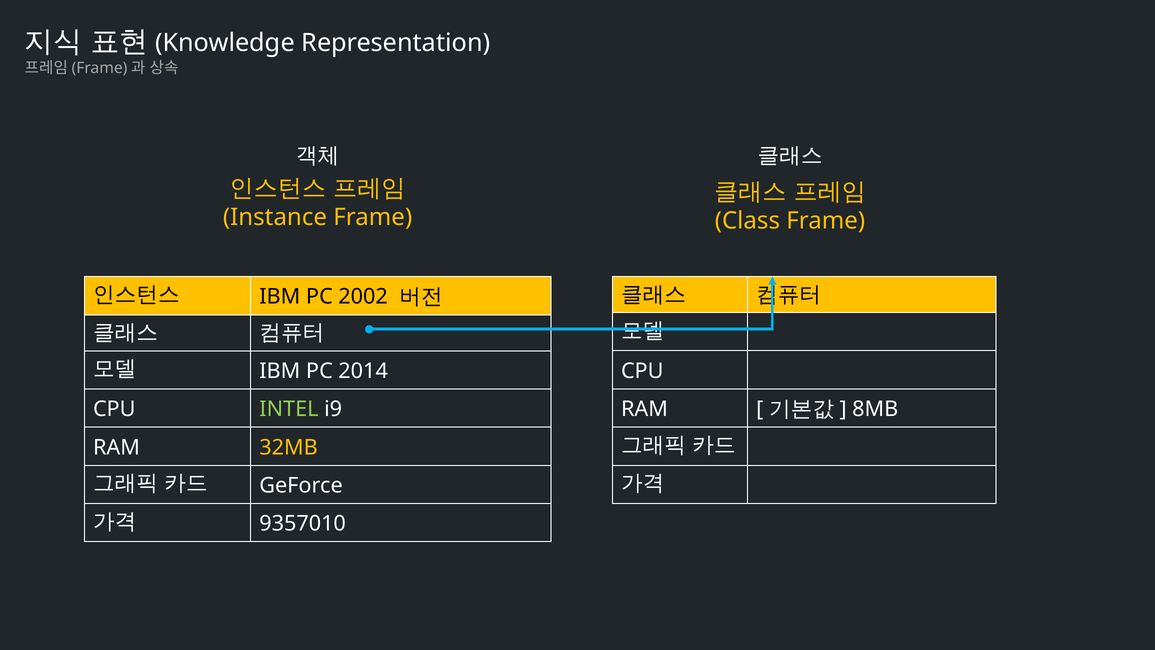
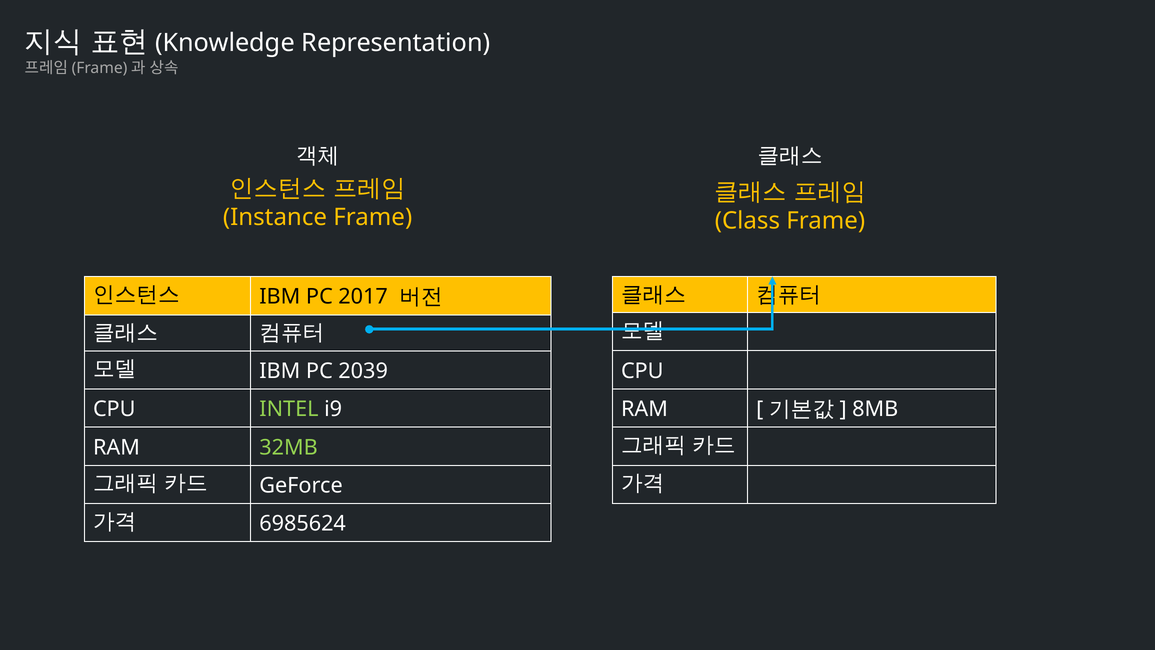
2002: 2002 -> 2017
2014: 2014 -> 2039
32MB colour: yellow -> light green
9357010: 9357010 -> 6985624
